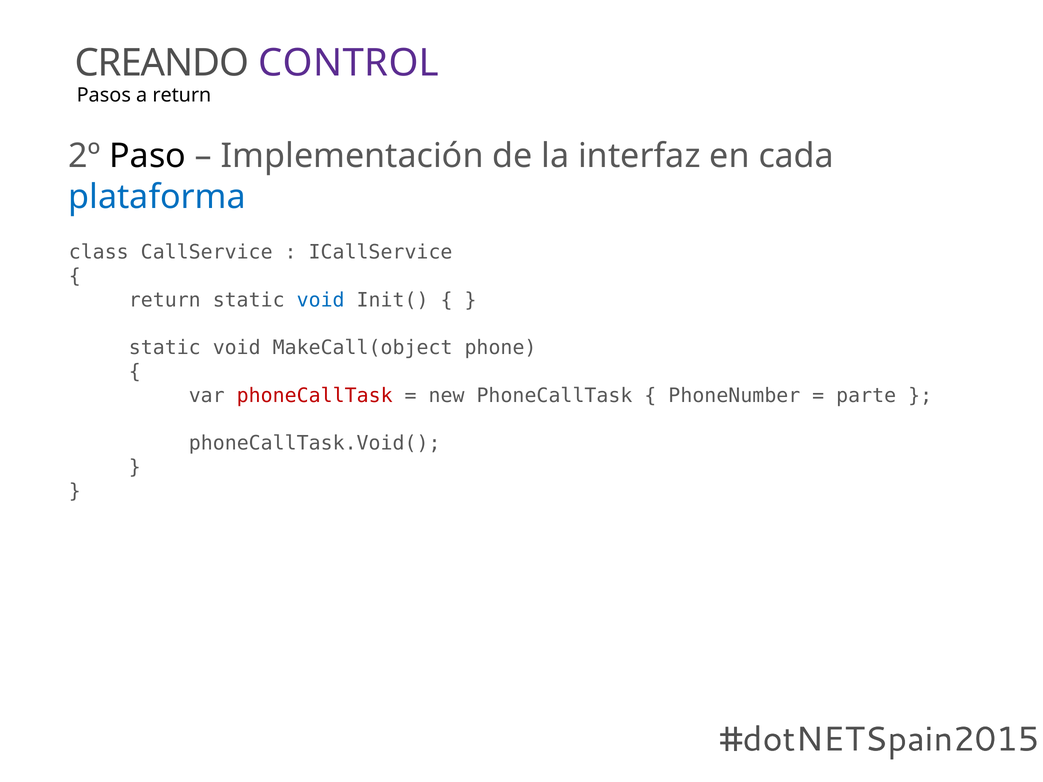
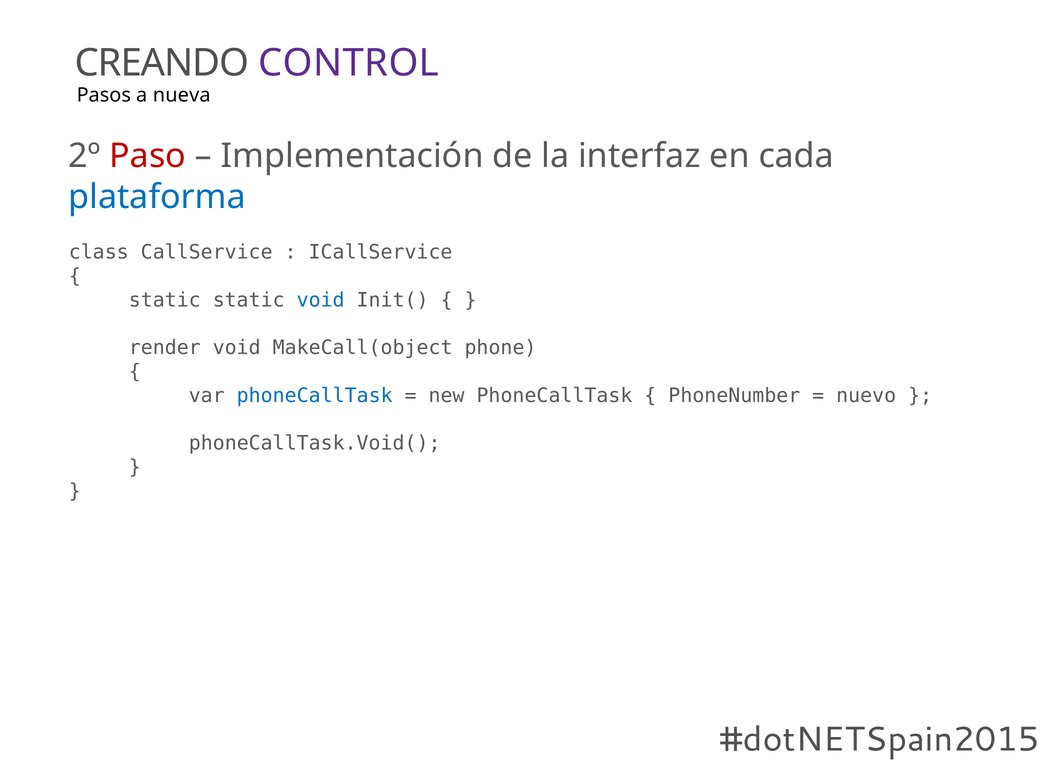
a return: return -> nueva
Paso colour: black -> red
return at (165, 300): return -> static
static at (165, 348): static -> render
phoneCallTask at (315, 396) colour: red -> blue
parte: parte -> nuevo
